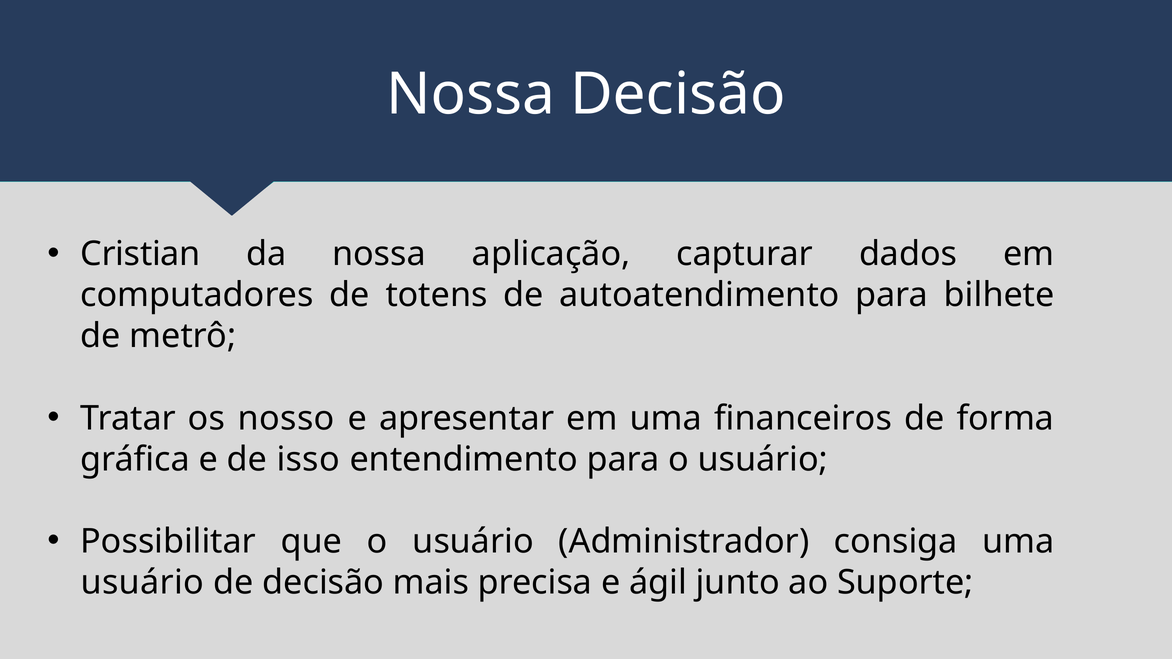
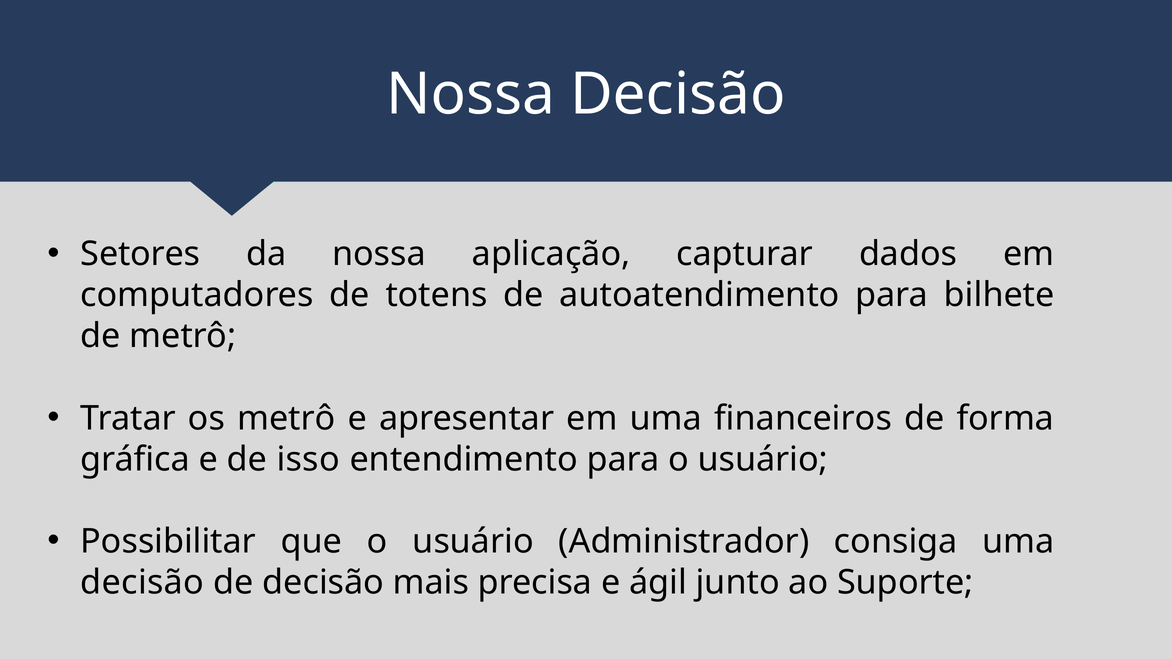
Cristian: Cristian -> Setores
os nosso: nosso -> metrô
usuário at (142, 583): usuário -> decisão
